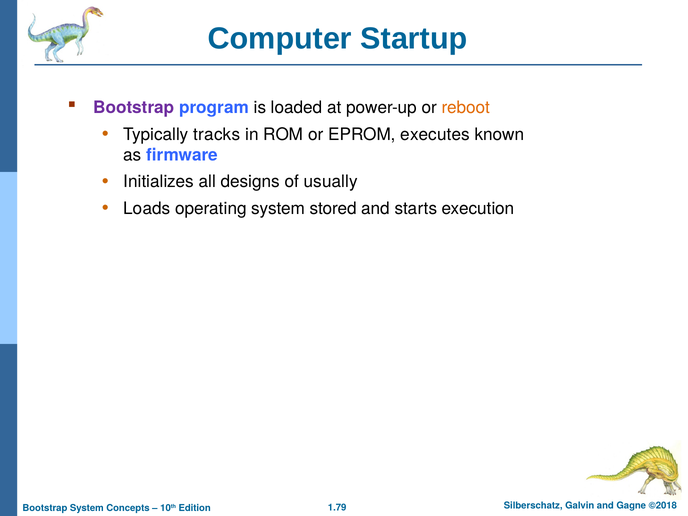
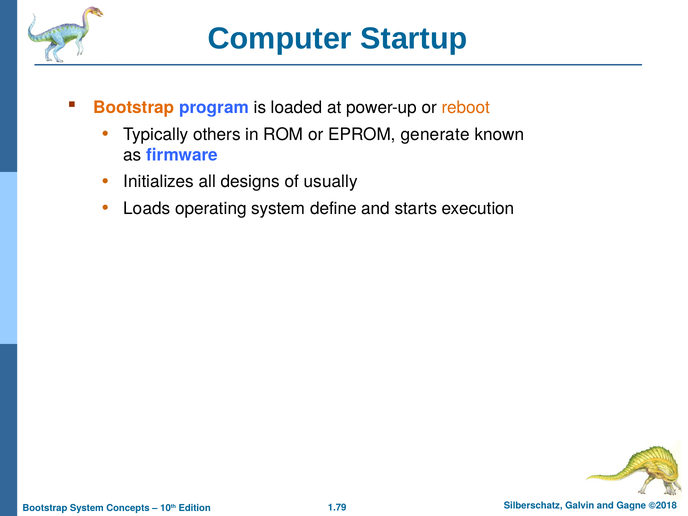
Bootstrap at (134, 108) colour: purple -> orange
tracks: tracks -> others
executes: executes -> generate
stored: stored -> define
